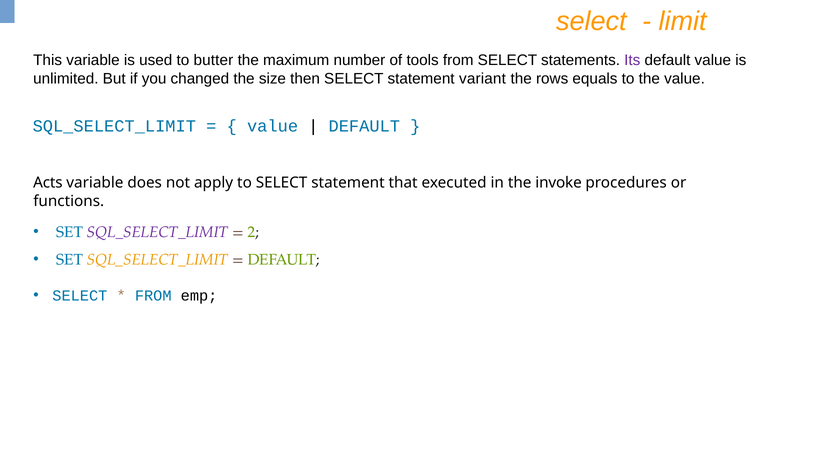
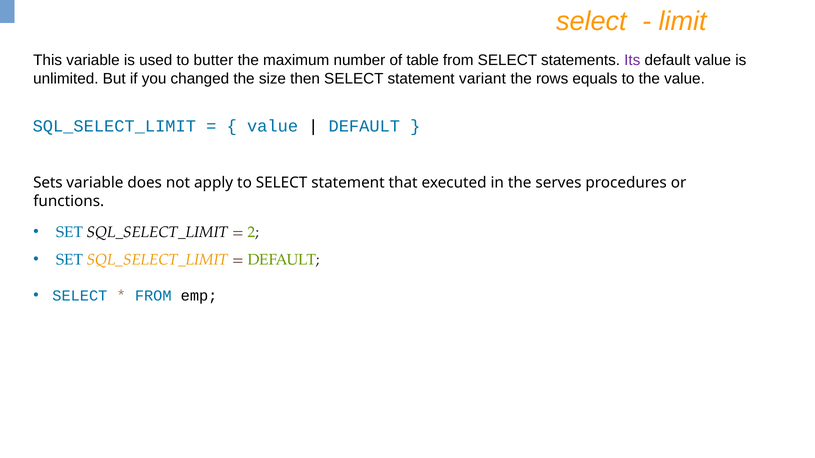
tools: tools -> table
Acts: Acts -> Sets
invoke: invoke -> serves
SQL_SELECT_LIMIT at (157, 232) colour: purple -> black
